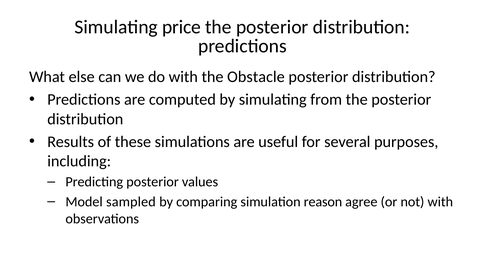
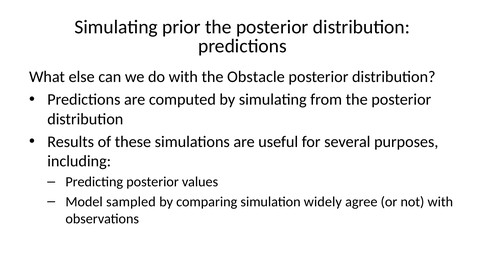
price: price -> prior
reason: reason -> widely
